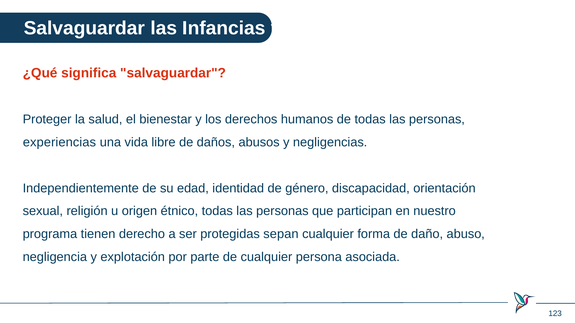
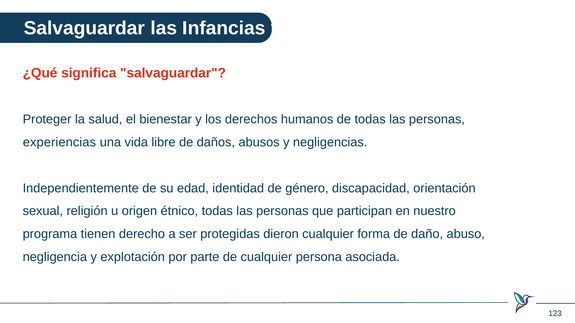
sepan: sepan -> dieron
